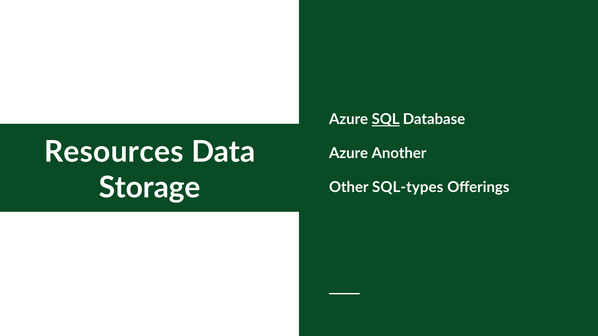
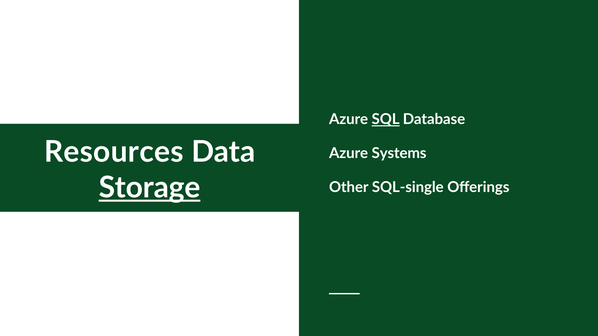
Another: Another -> Systems
Storage underline: none -> present
SQL-types: SQL-types -> SQL-single
